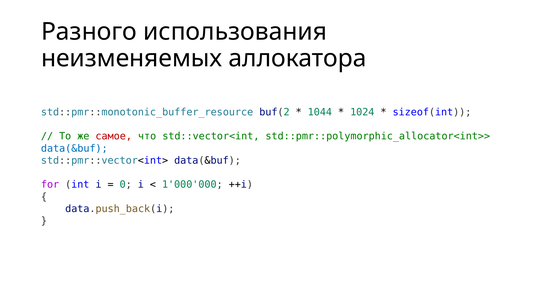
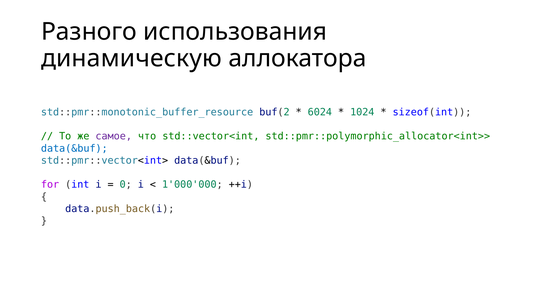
неизменяемых: неизменяемых -> динамическую
1044: 1044 -> 6024
самое colour: red -> purple
